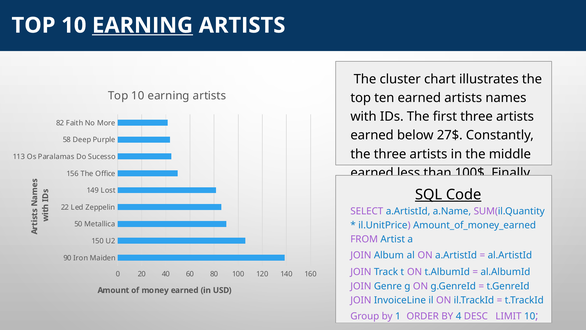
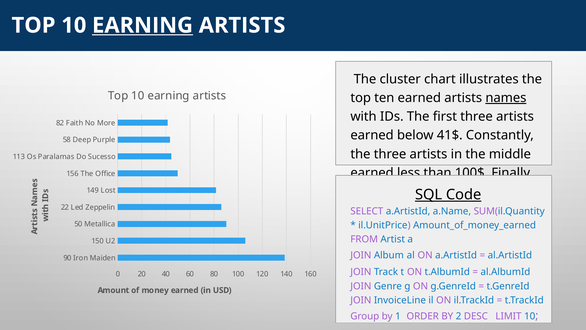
names underline: none -> present
27$: 27$ -> 41$
4: 4 -> 2
